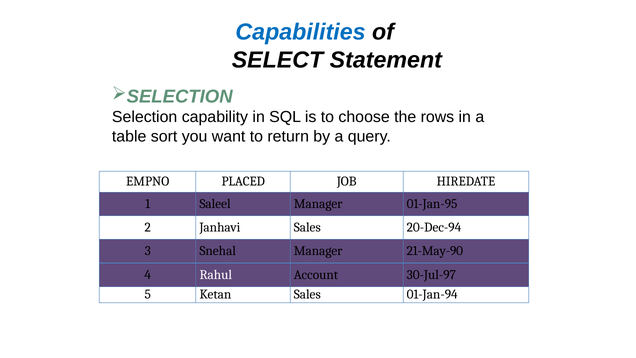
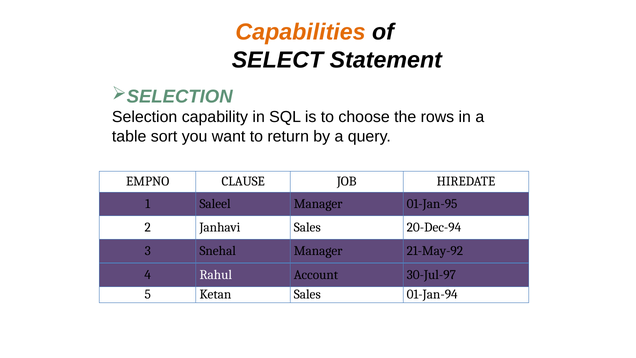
Capabilities colour: blue -> orange
PLACED: PLACED -> CLAUSE
21-May-90: 21-May-90 -> 21-May-92
